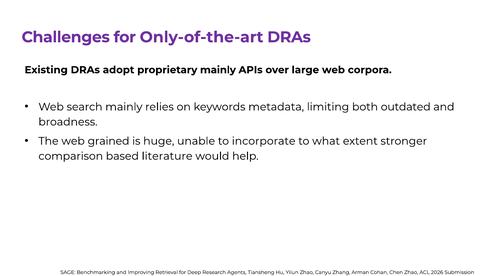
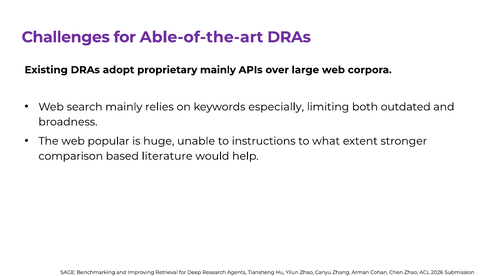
Only-of-the-art: Only-of-the-art -> Able-of-the-art
metadata: metadata -> especially
grained: grained -> popular
incorporate: incorporate -> instructions
